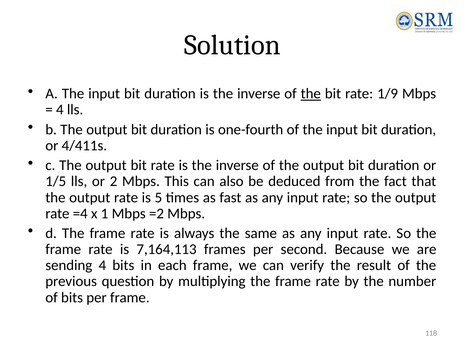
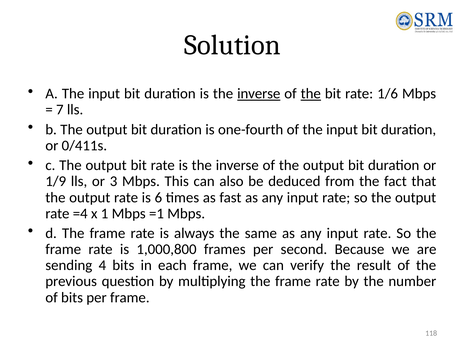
inverse at (259, 94) underline: none -> present
1/9: 1/9 -> 1/6
4 at (60, 110): 4 -> 7
4/411s: 4/411s -> 0/411s
1/5: 1/5 -> 1/9
2: 2 -> 3
5: 5 -> 6
=2: =2 -> =1
7,164,113: 7,164,113 -> 1,000,800
